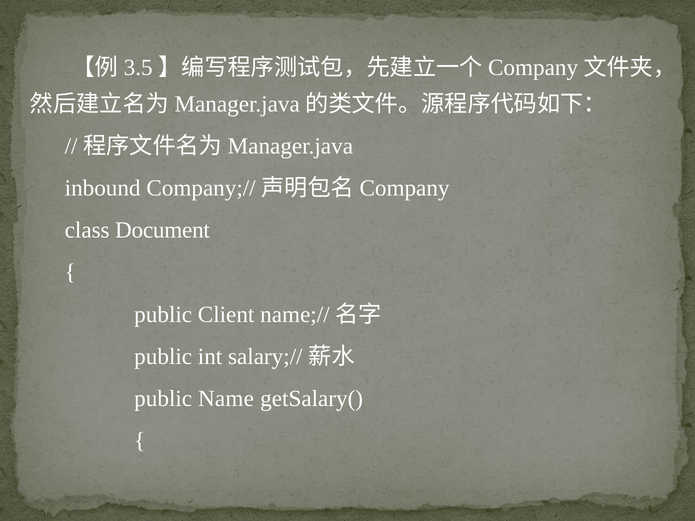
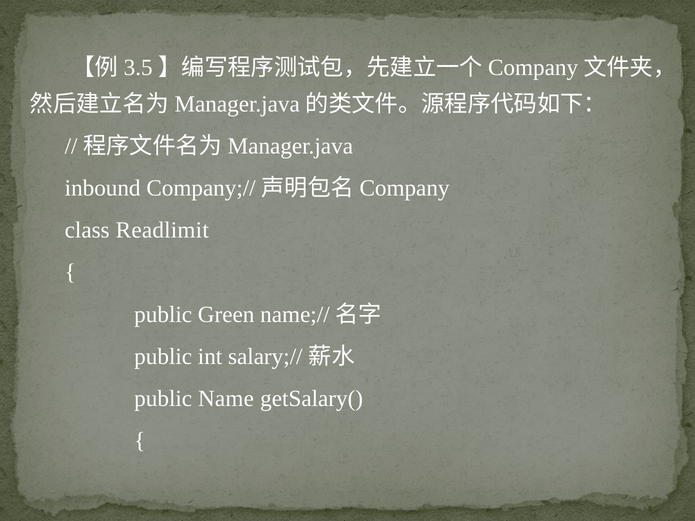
Document: Document -> Readlimit
Client: Client -> Green
